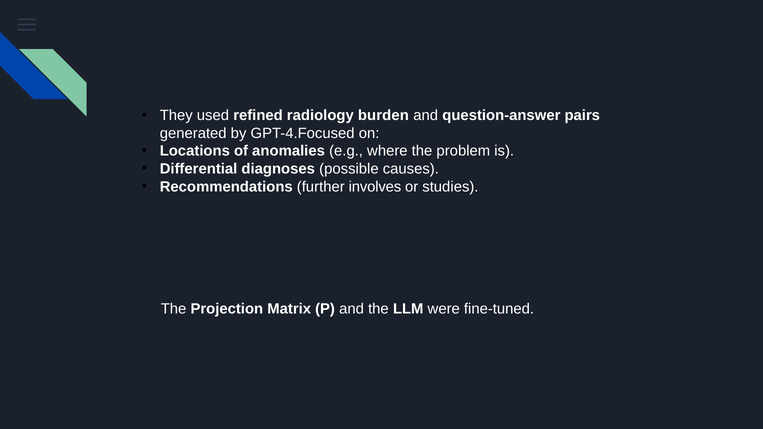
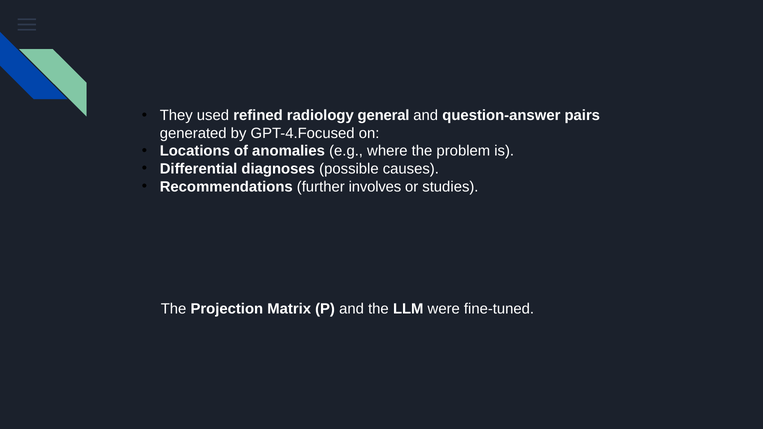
burden: burden -> general
